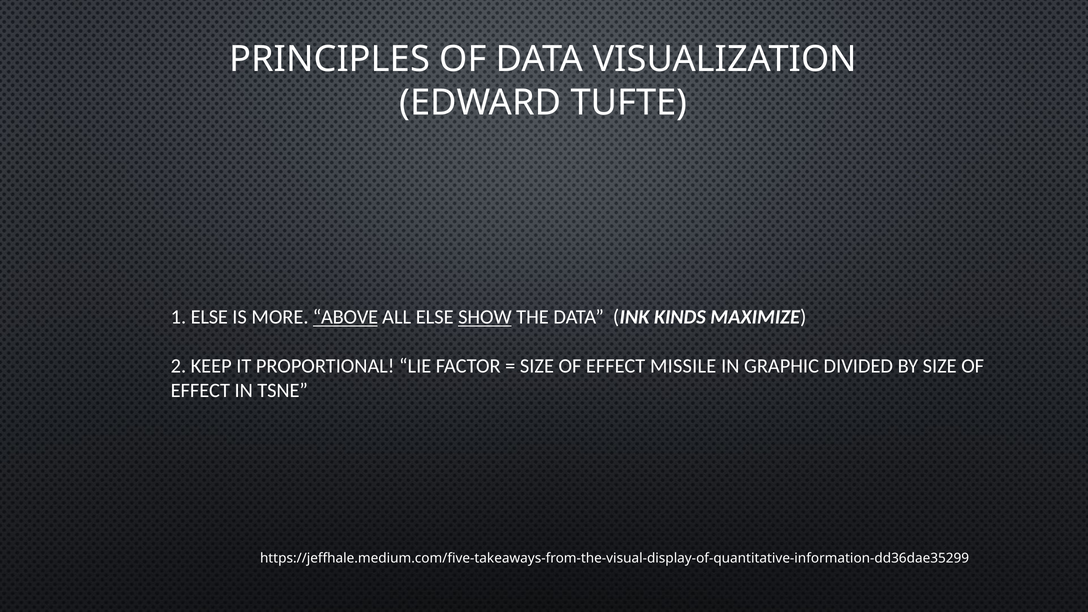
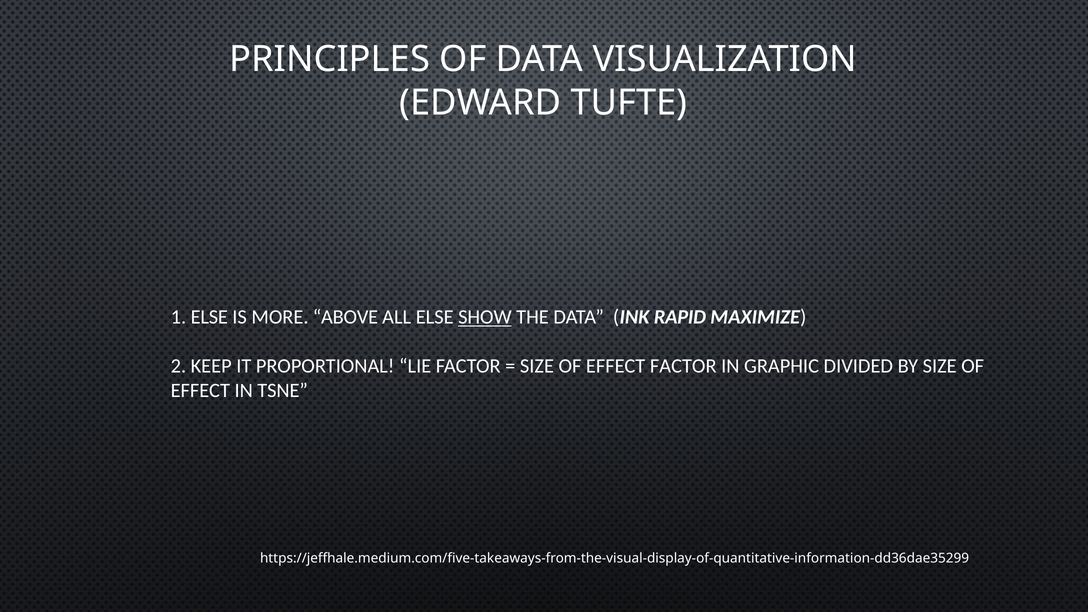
ABOVE underline: present -> none
KINDS: KINDS -> RAPID
EFFECT MISSILE: MISSILE -> FACTOR
